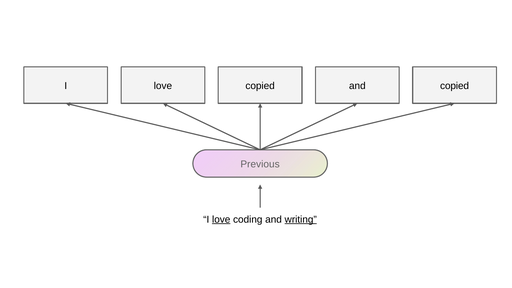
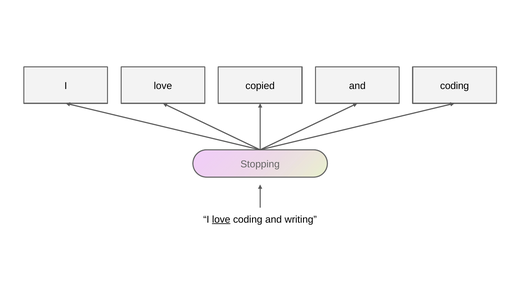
and copied: copied -> coding
Previous: Previous -> Stopping
writing underline: present -> none
